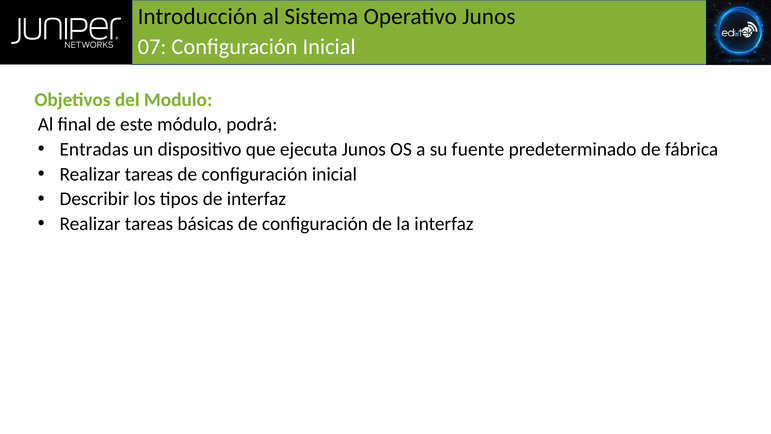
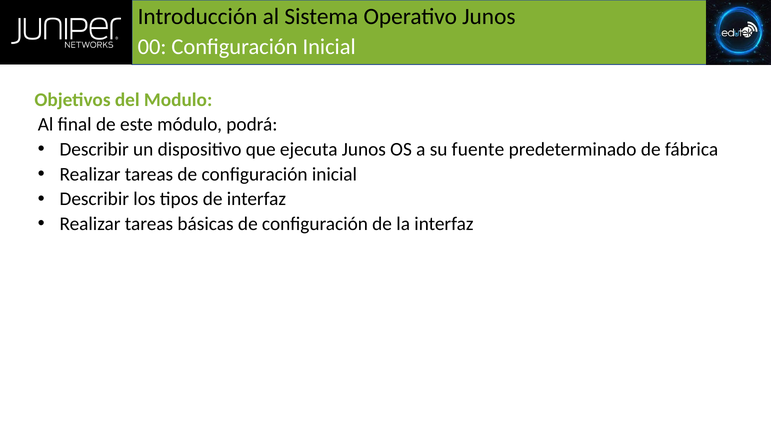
07: 07 -> 00
Entradas at (94, 149): Entradas -> Describir
